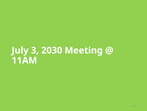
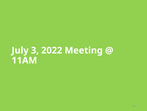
2030: 2030 -> 2022
